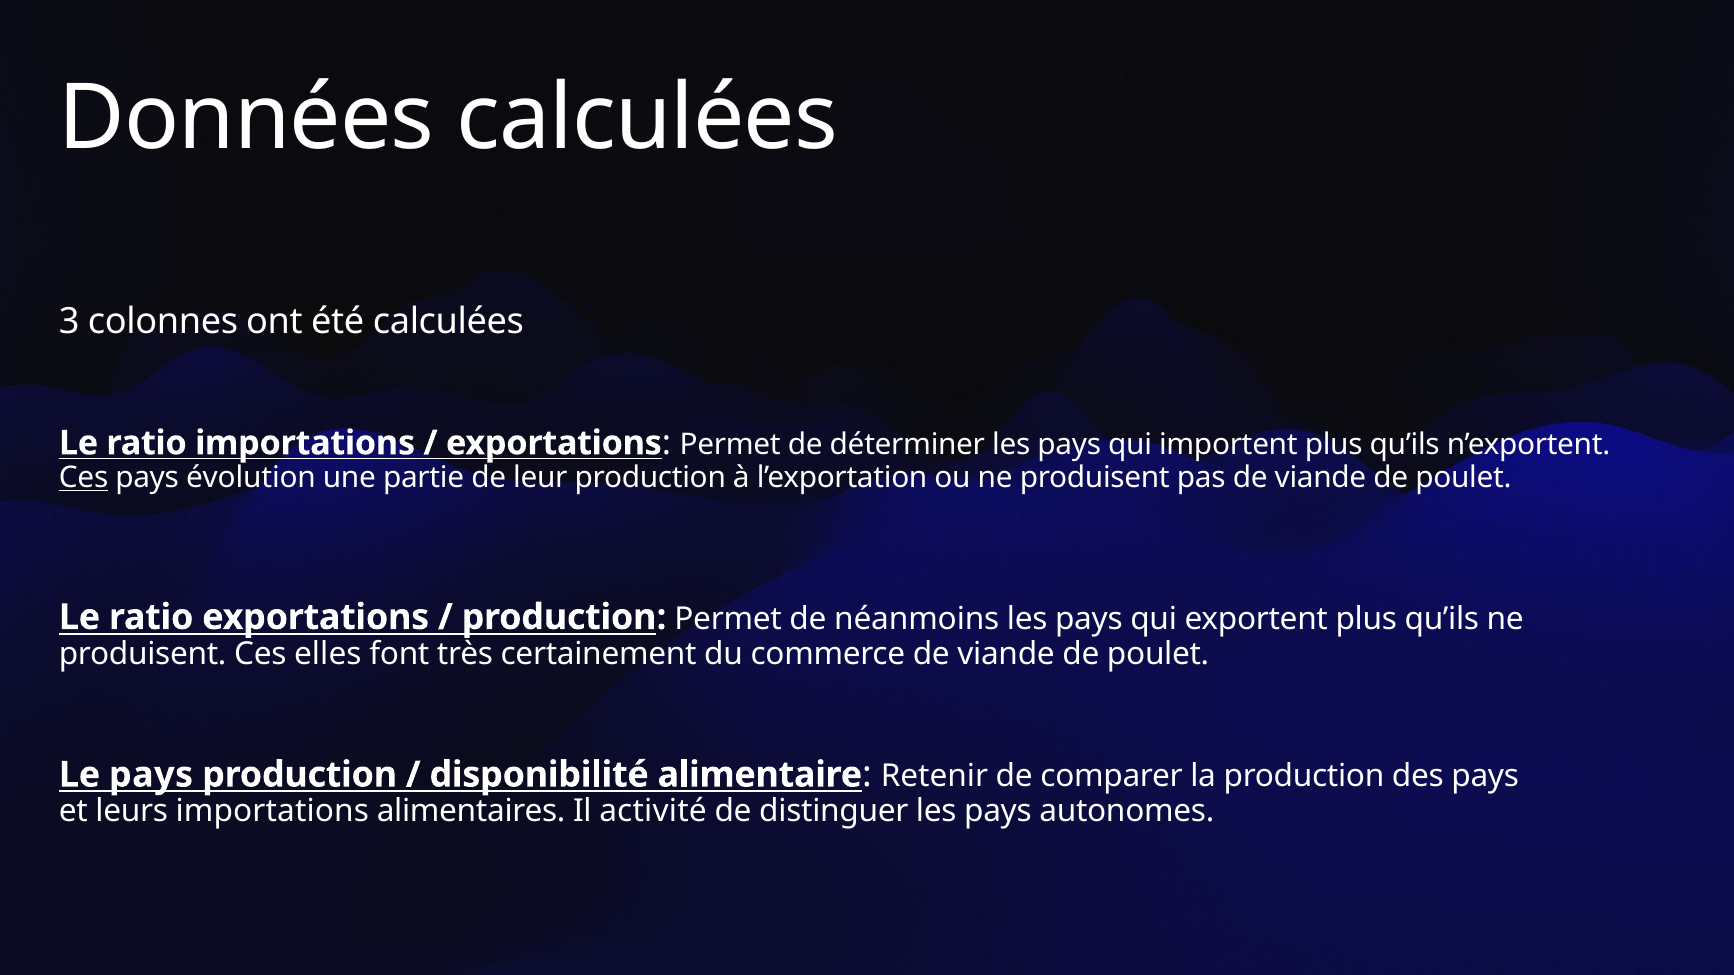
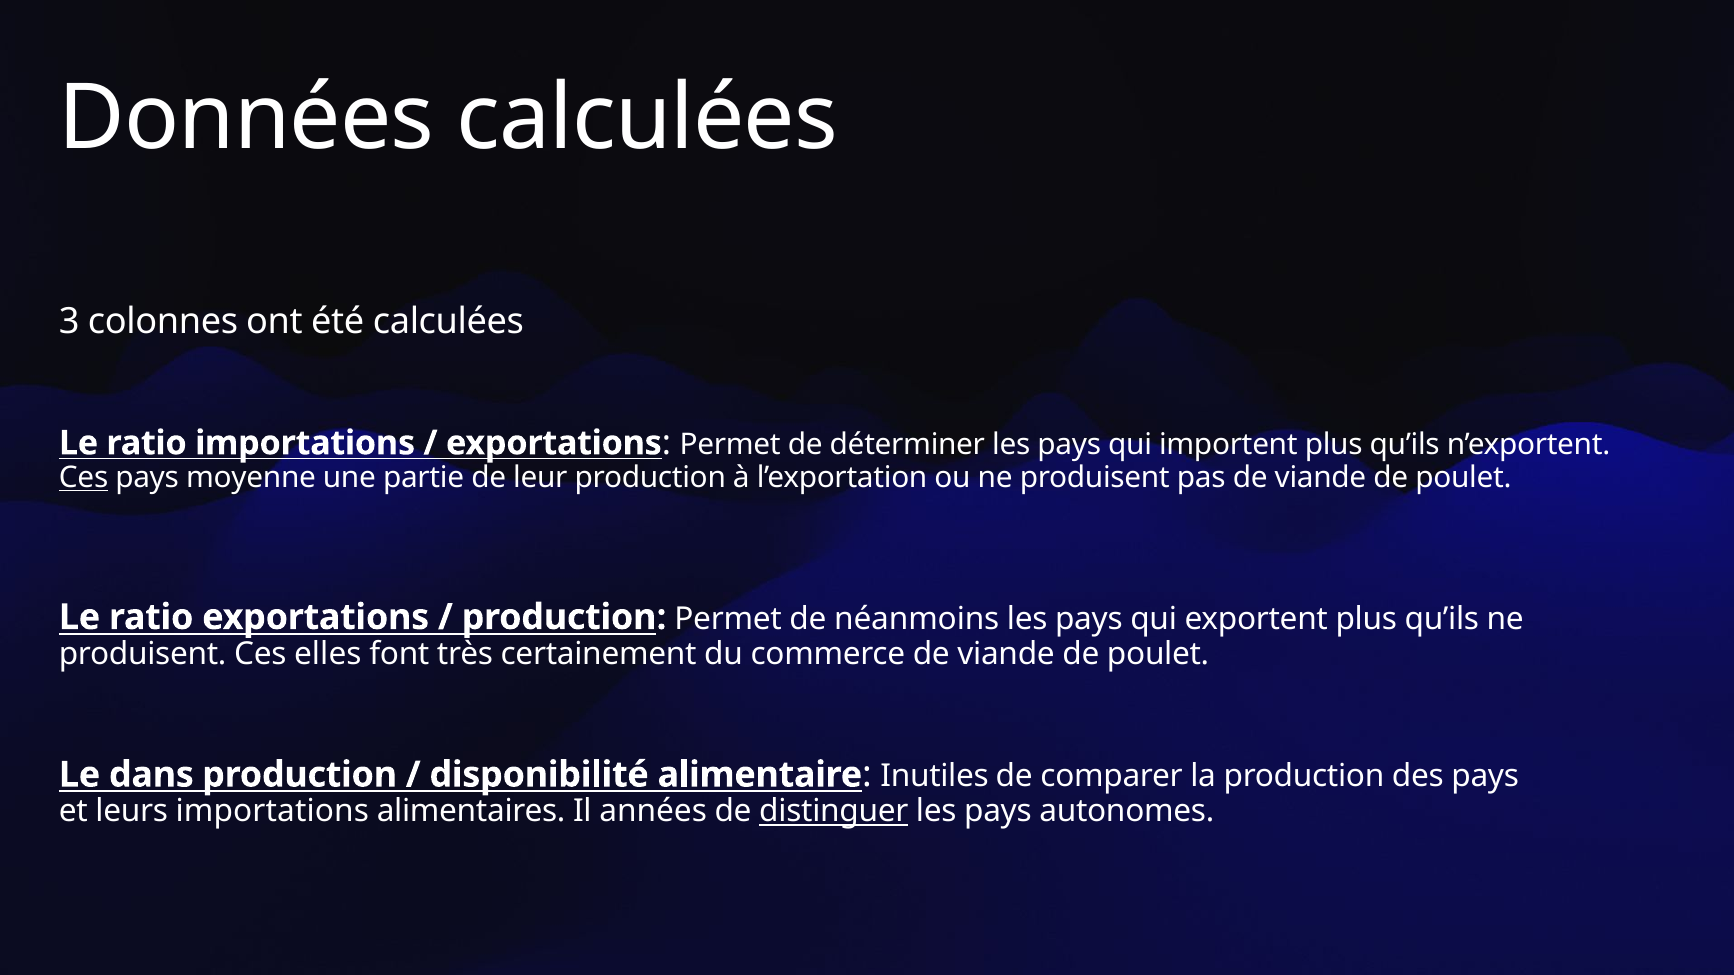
évolution: évolution -> moyenne
Le pays: pays -> dans
Retenir: Retenir -> Inutiles
activité: activité -> années
distinguer underline: none -> present
